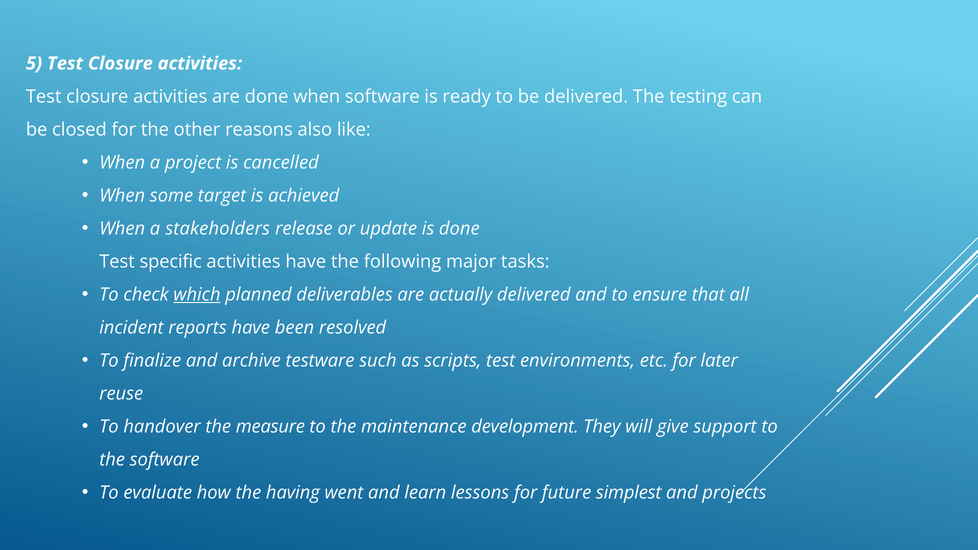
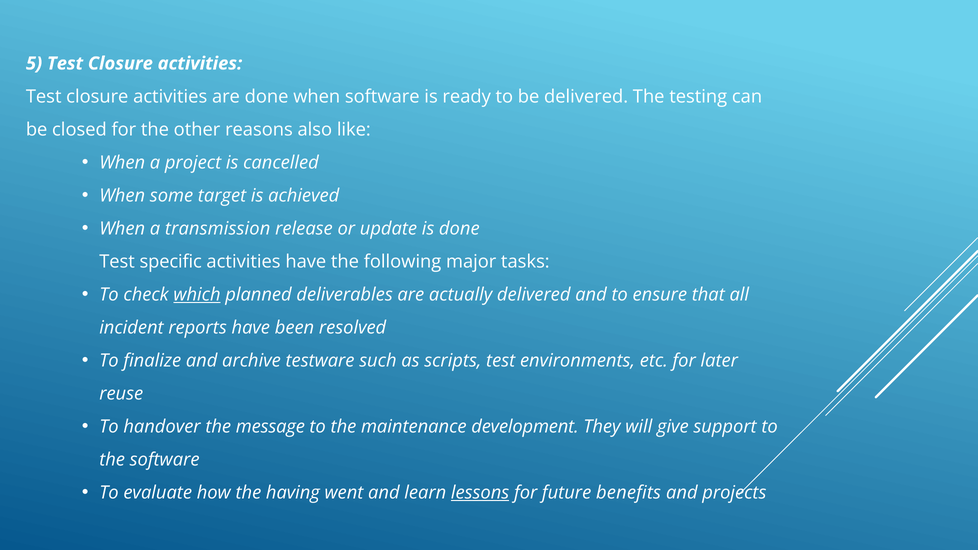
stakeholders: stakeholders -> transmission
measure: measure -> message
lessons underline: none -> present
simplest: simplest -> benefits
